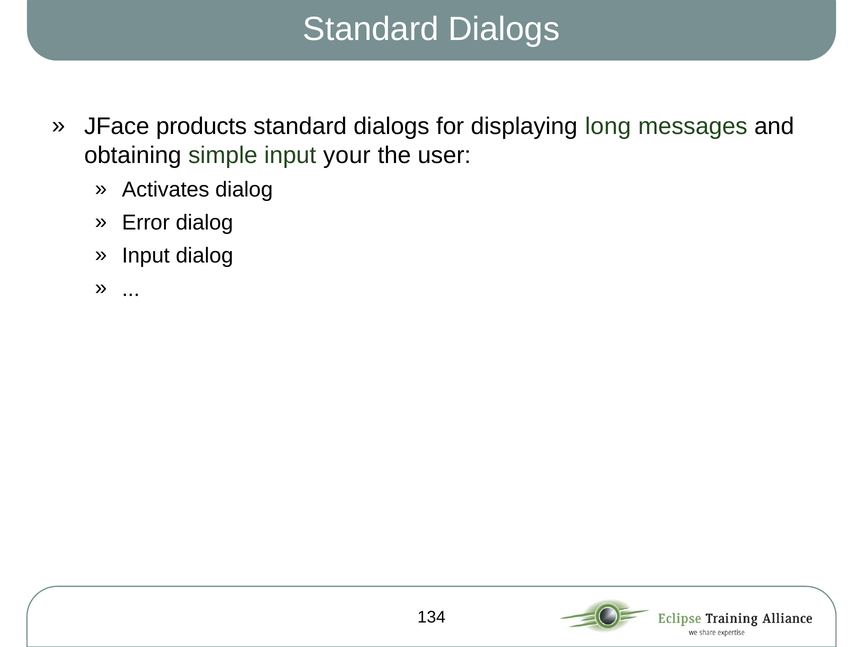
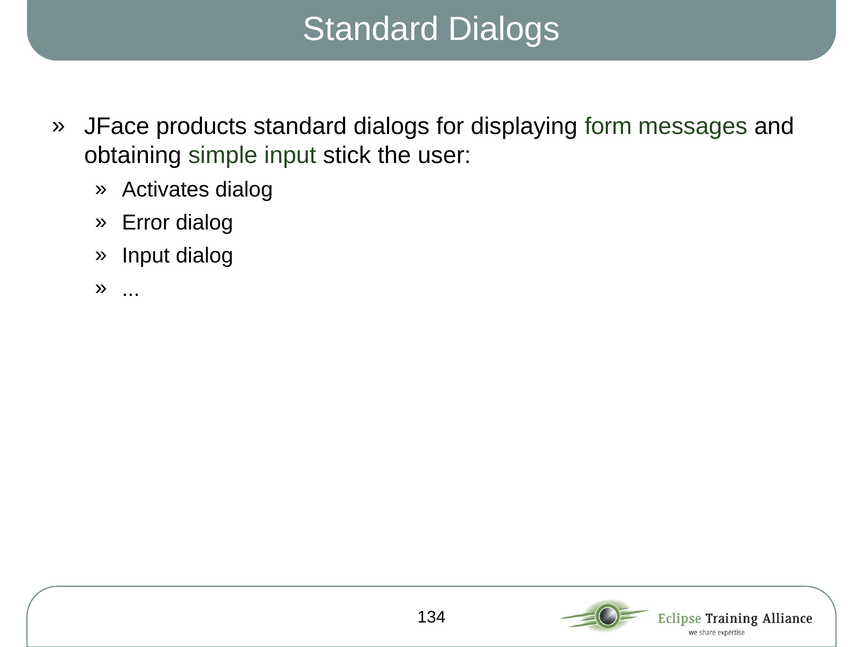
long: long -> form
your: your -> stick
